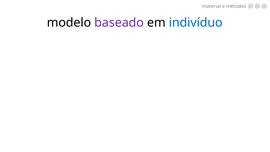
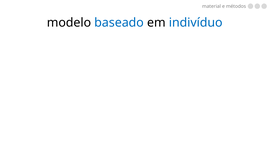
baseado colour: purple -> blue
